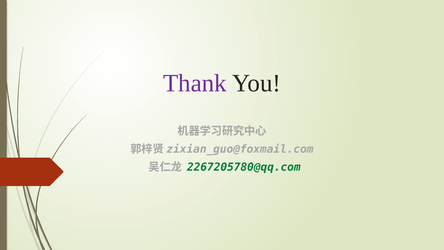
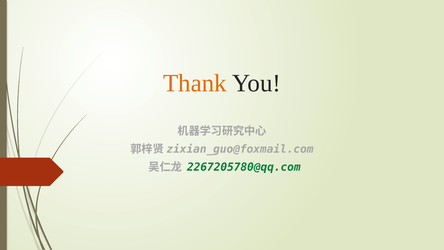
Thank colour: purple -> orange
